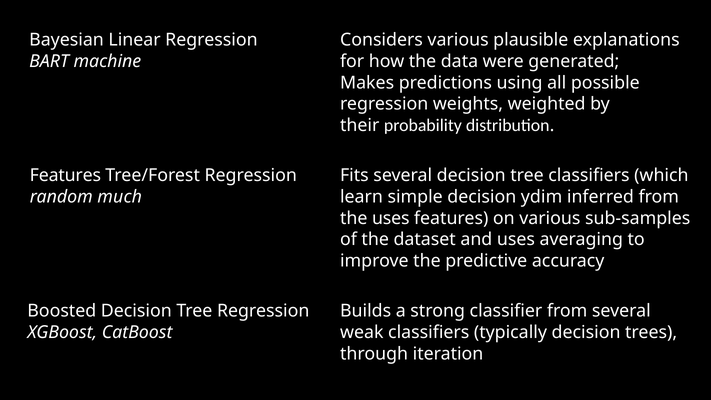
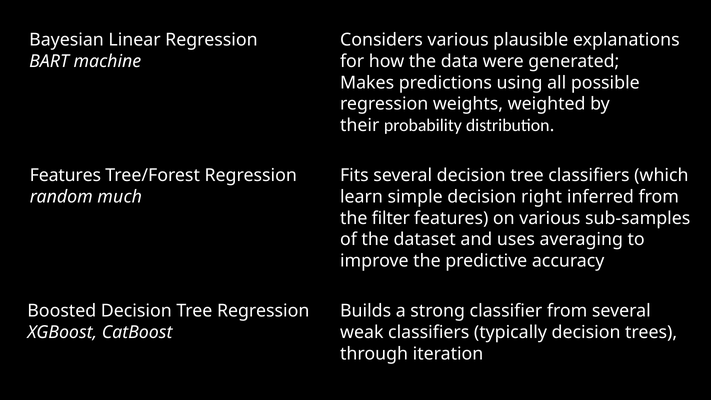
ydim: ydim -> right
the uses: uses -> filter
